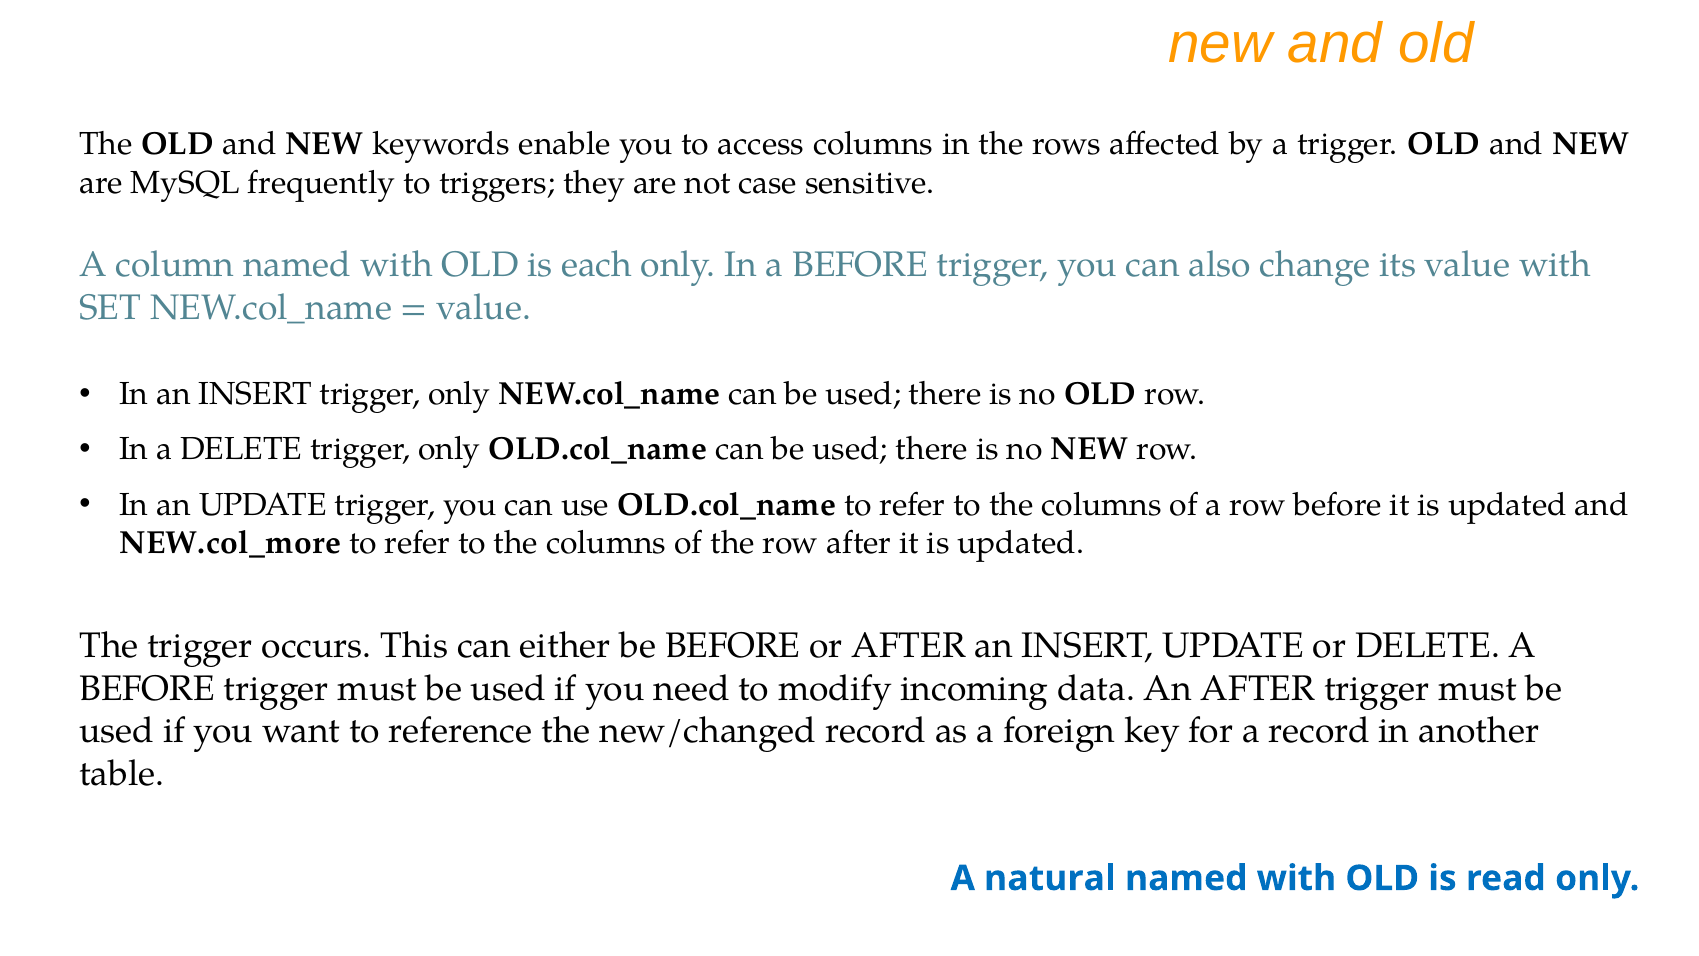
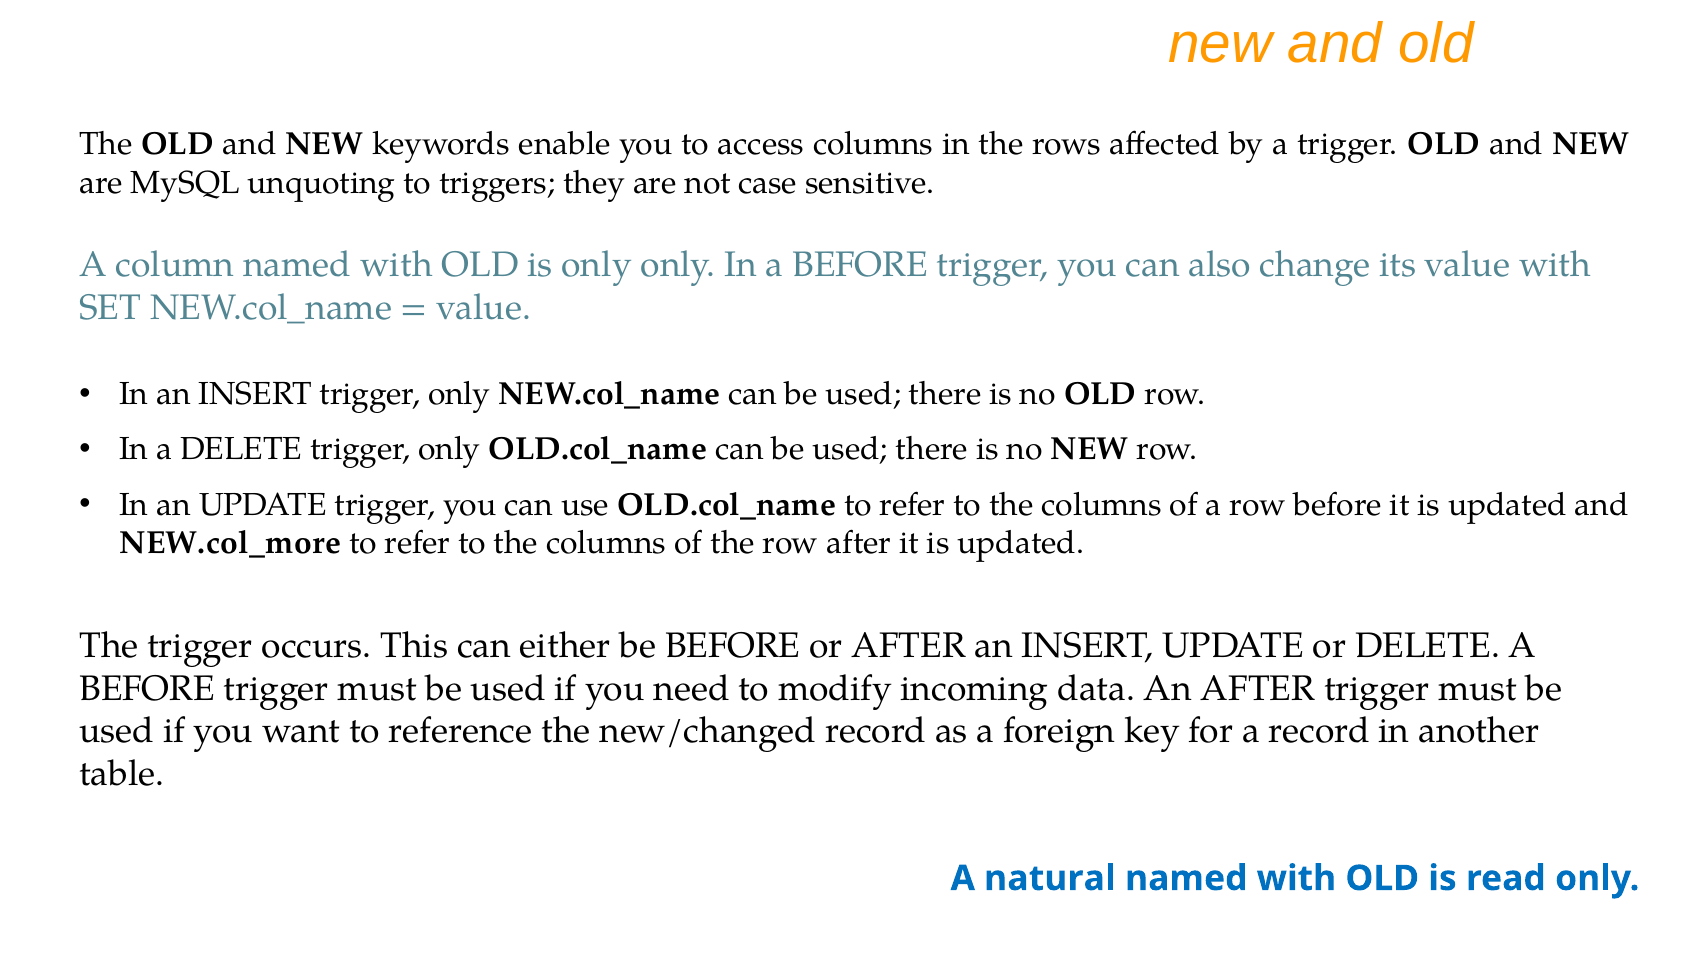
frequently: frequently -> unquoting
is each: each -> only
